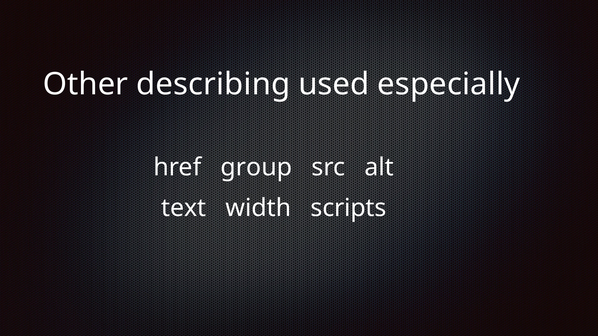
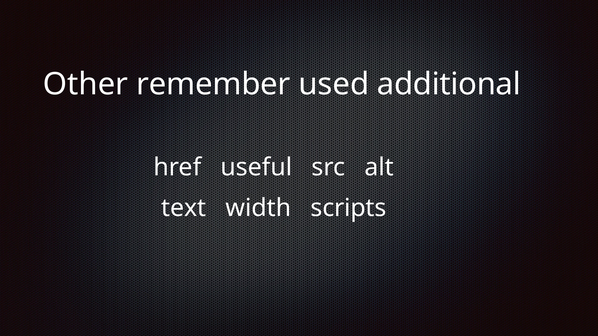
describing: describing -> remember
especially: especially -> additional
group: group -> useful
